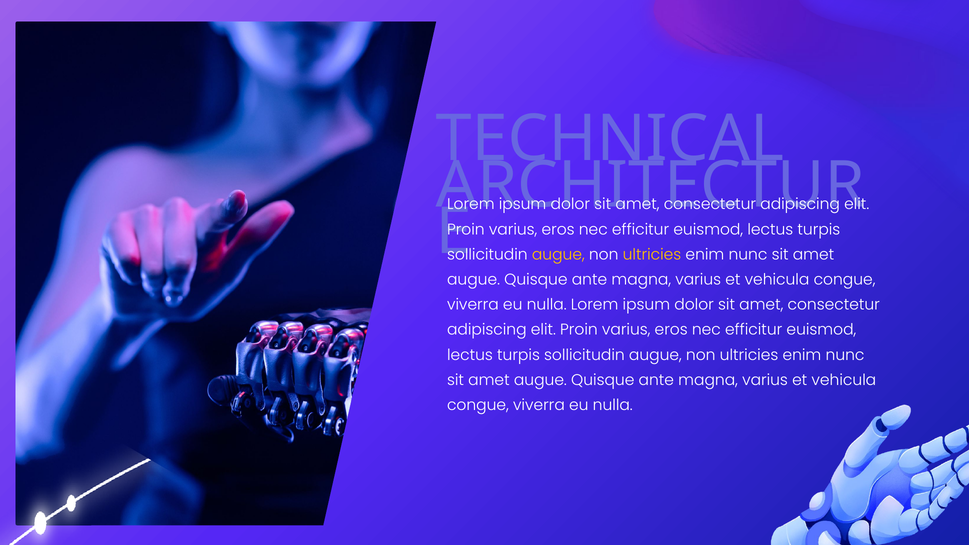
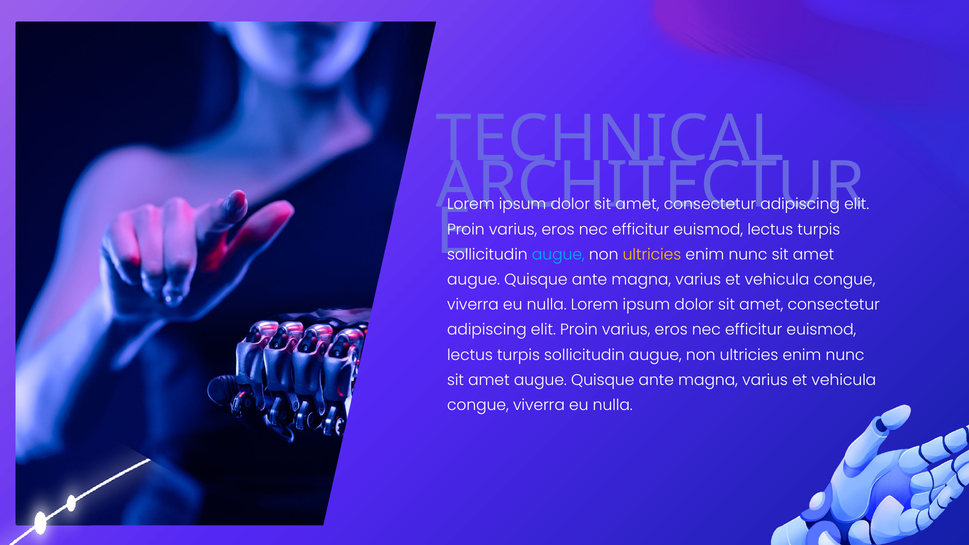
augue at (558, 255) colour: yellow -> light blue
